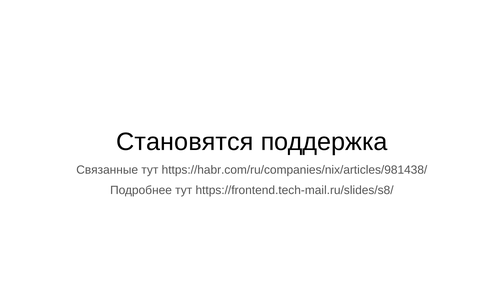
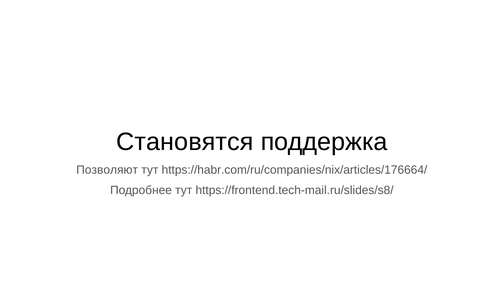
Связанные: Связанные -> Позволяют
https://habr.com/ru/companies/nix/articles/981438/: https://habr.com/ru/companies/nix/articles/981438/ -> https://habr.com/ru/companies/nix/articles/176664/
